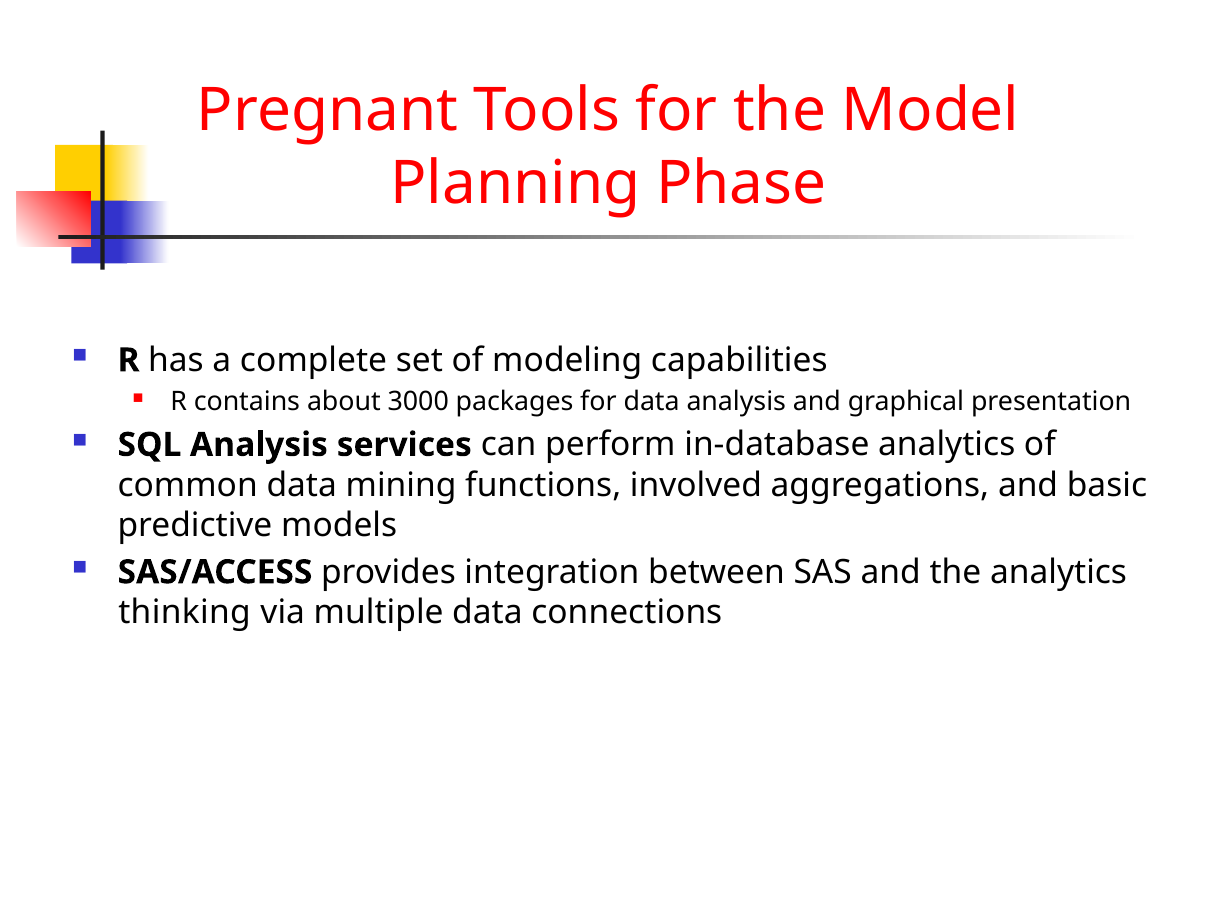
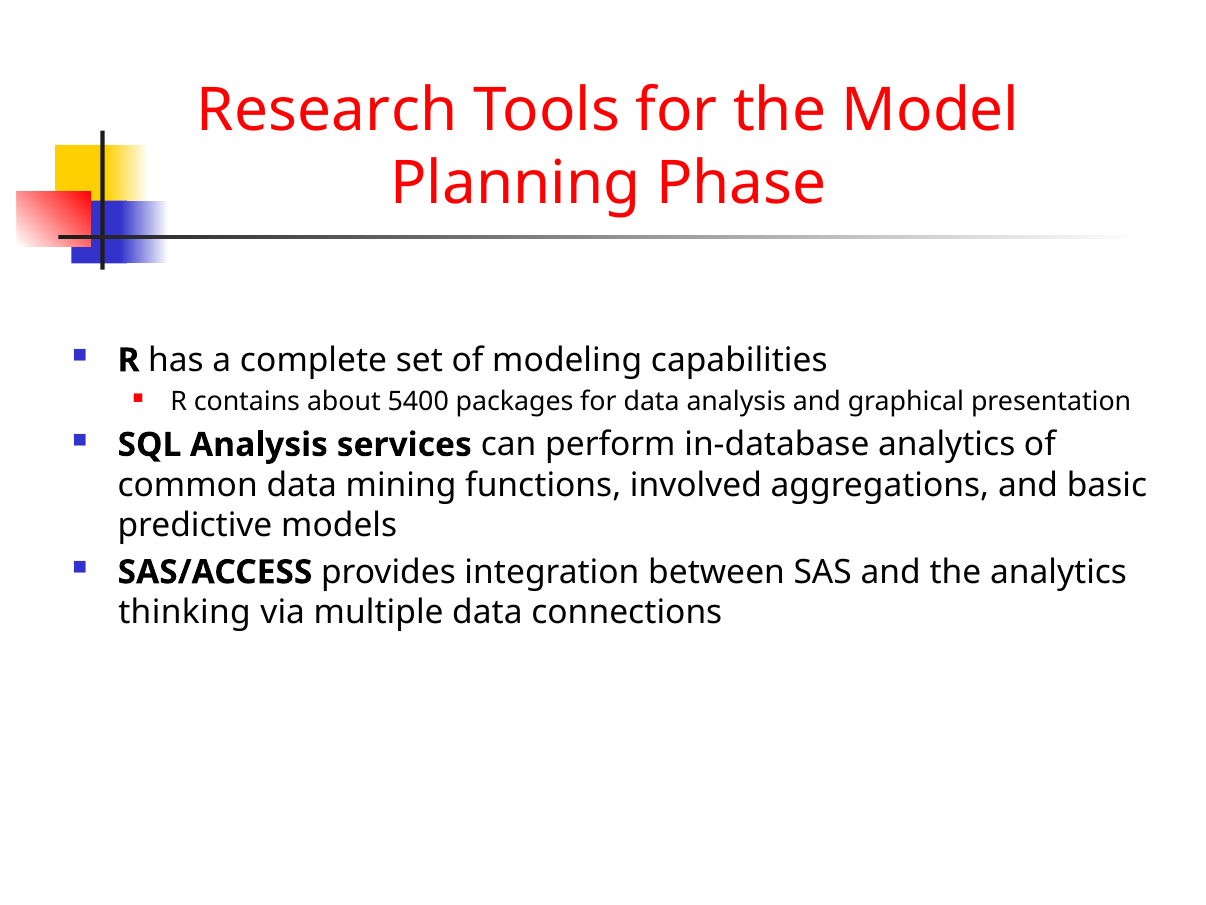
Pregnant: Pregnant -> Research
3000: 3000 -> 5400
